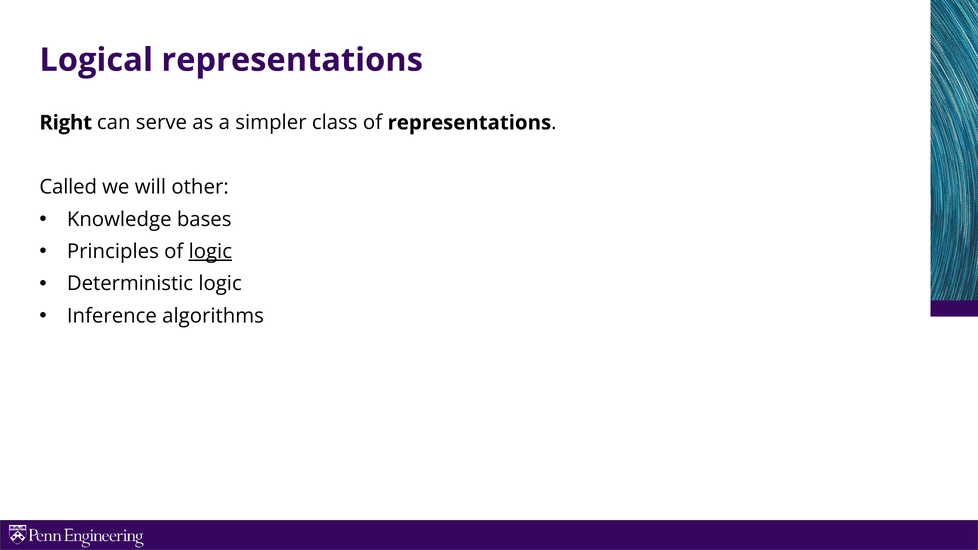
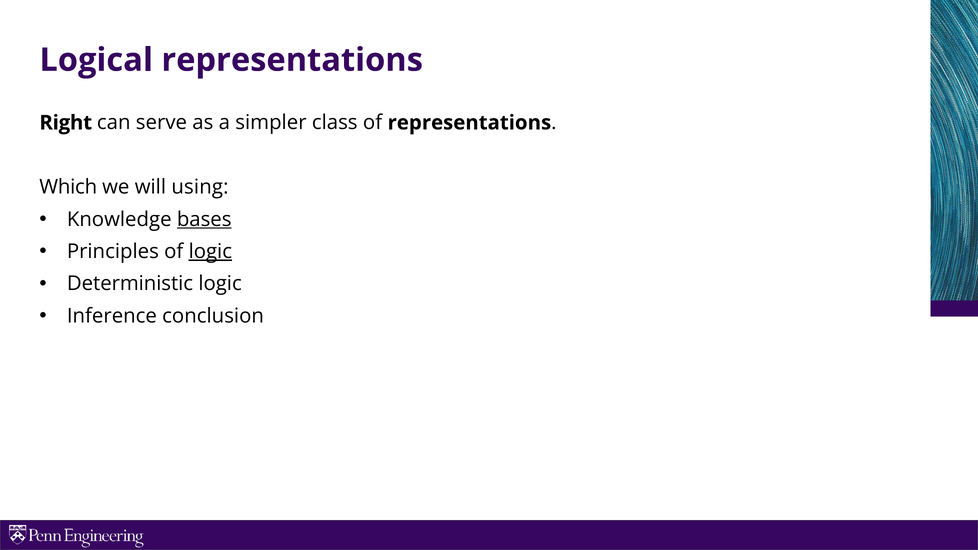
Called: Called -> Which
other: other -> using
bases underline: none -> present
algorithms: algorithms -> conclusion
